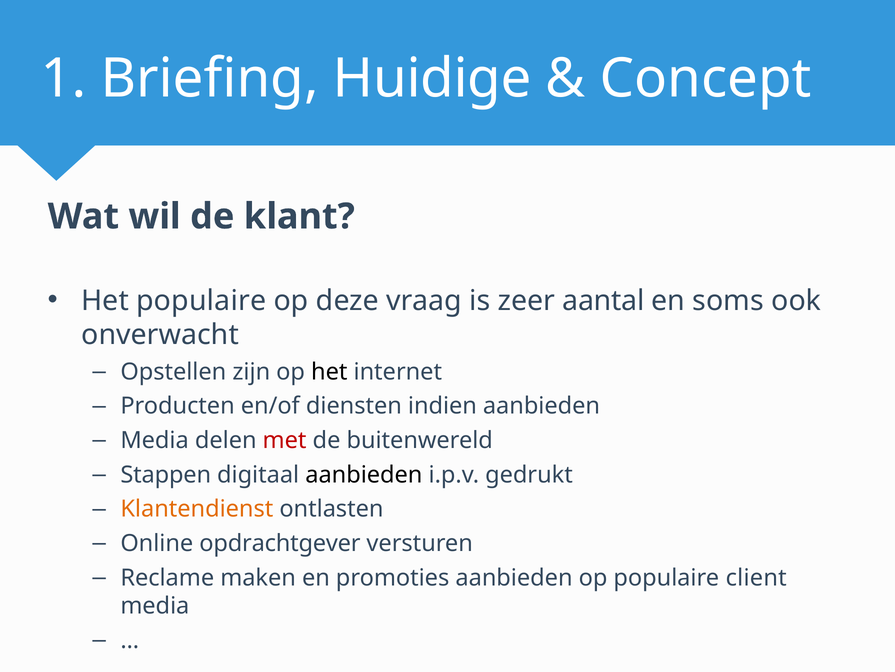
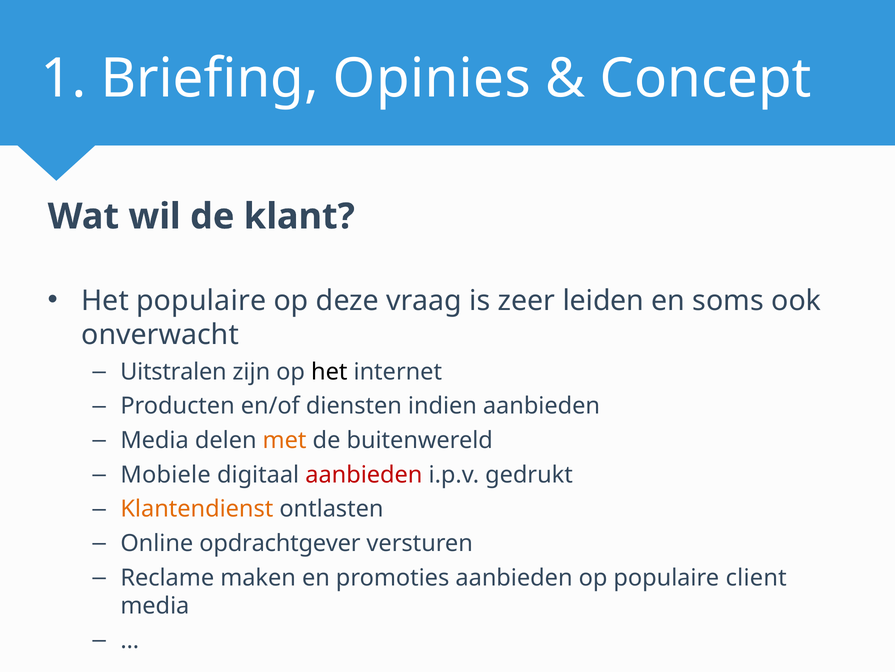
Huidige: Huidige -> Opinies
aantal: aantal -> leiden
Opstellen: Opstellen -> Uitstralen
met colour: red -> orange
Stappen: Stappen -> Mobiele
aanbieden at (364, 474) colour: black -> red
